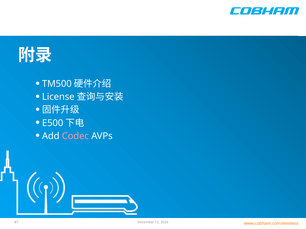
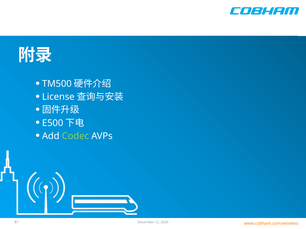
Codec colour: pink -> light green
